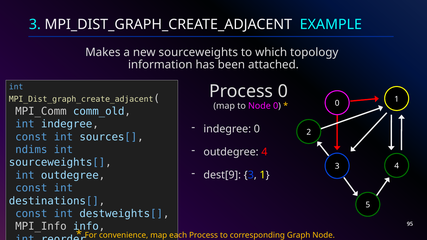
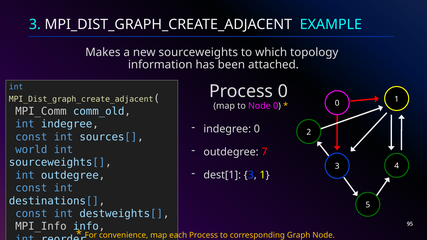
ndims: ndims -> world
outdegree 4: 4 -> 7
dest[9: dest[9 -> dest[1
